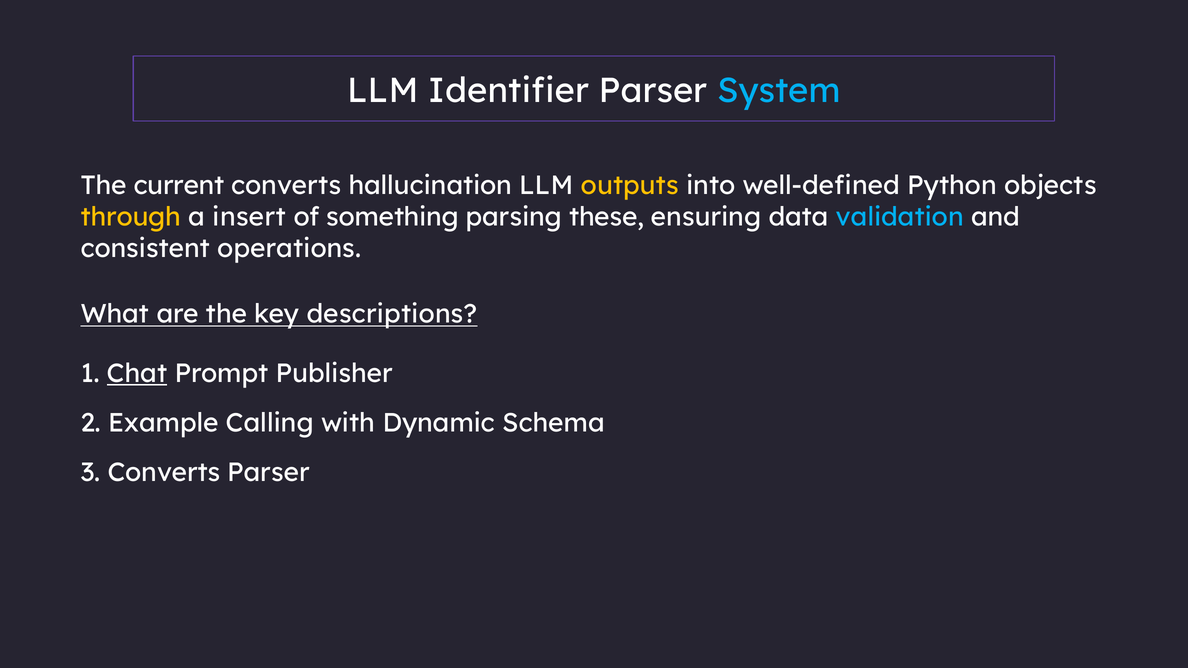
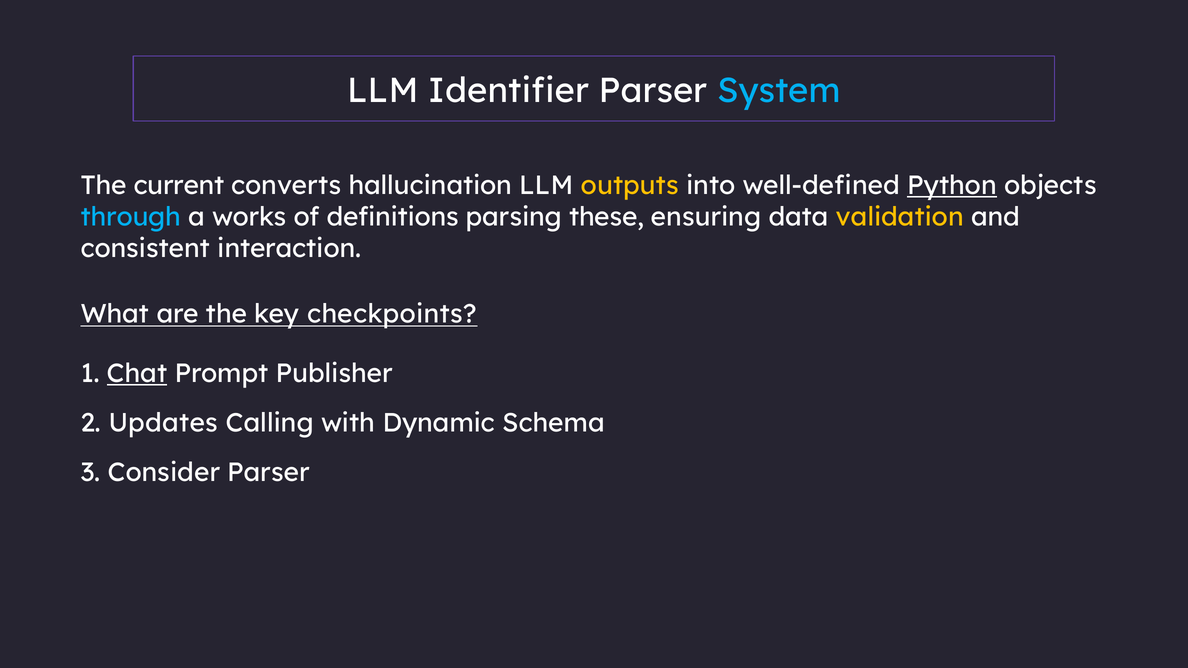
Python underline: none -> present
through colour: yellow -> light blue
insert: insert -> works
something: something -> definitions
validation colour: light blue -> yellow
operations: operations -> interaction
descriptions: descriptions -> checkpoints
Example: Example -> Updates
3 Converts: Converts -> Consider
